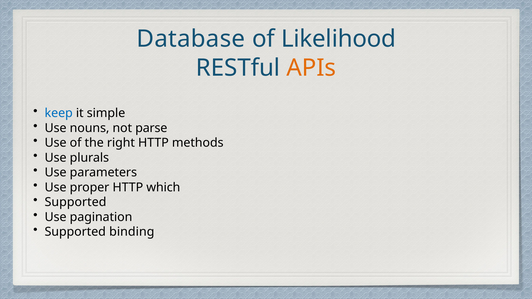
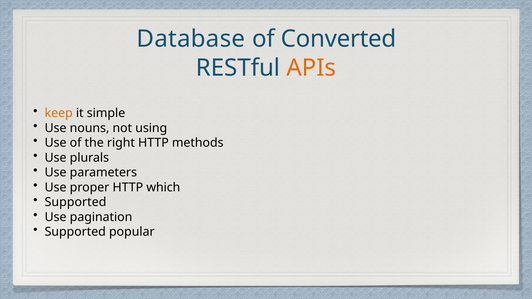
Likelihood: Likelihood -> Converted
keep colour: blue -> orange
parse: parse -> using
binding: binding -> popular
